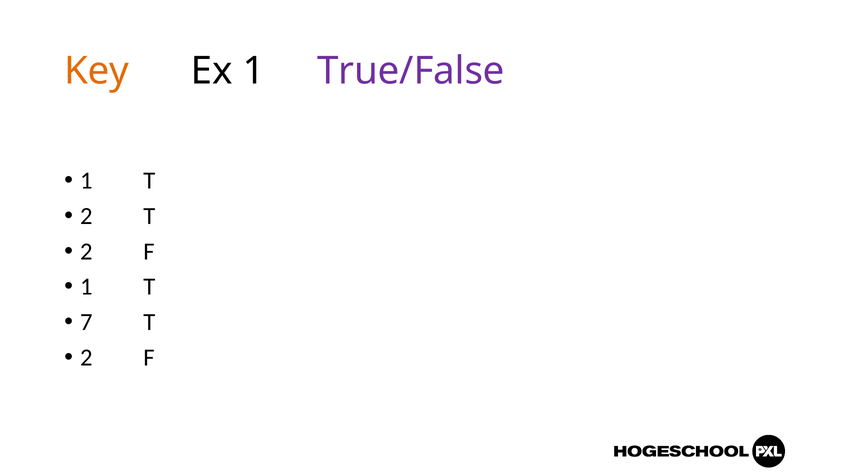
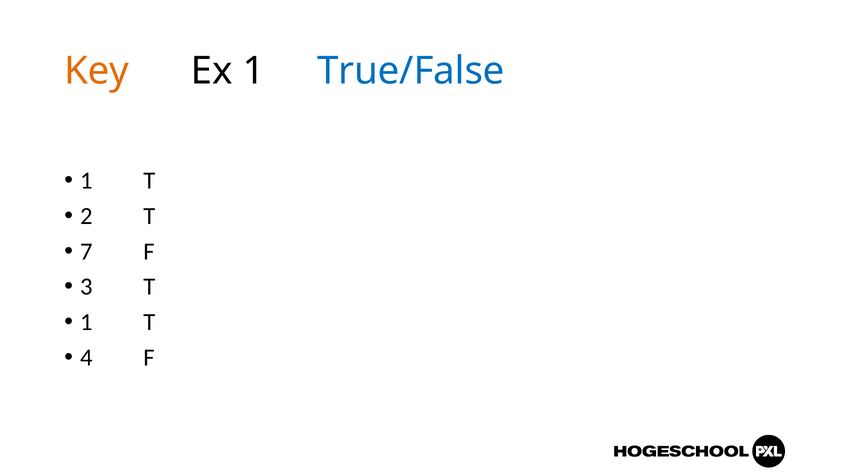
True/False colour: purple -> blue
2 at (86, 252): 2 -> 7
1 at (86, 287): 1 -> 3
7 at (86, 322): 7 -> 1
2 at (86, 358): 2 -> 4
